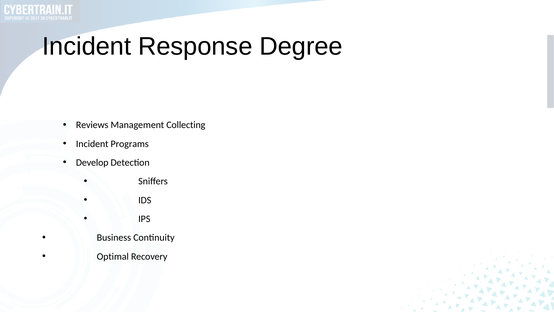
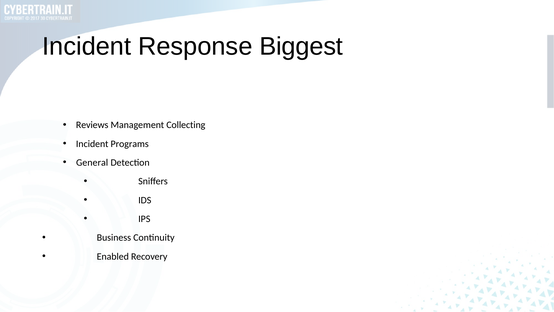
Degree: Degree -> Biggest
Develop: Develop -> General
Optimal: Optimal -> Enabled
